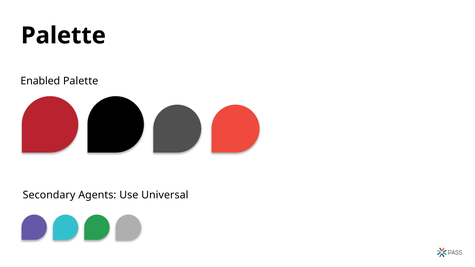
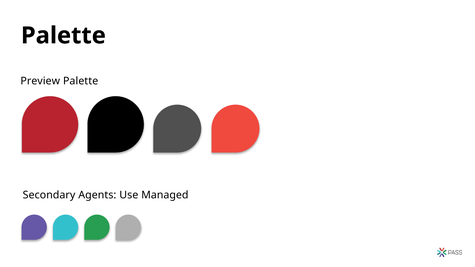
Enabled: Enabled -> Preview
Universal: Universal -> Managed
